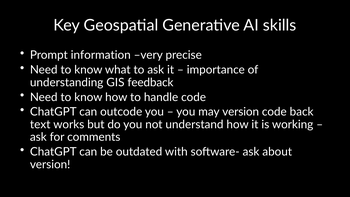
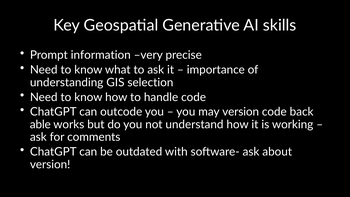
feedback: feedback -> selection
text: text -> able
